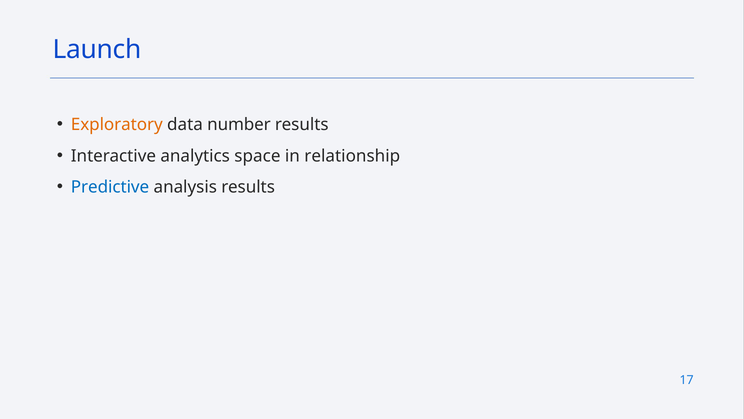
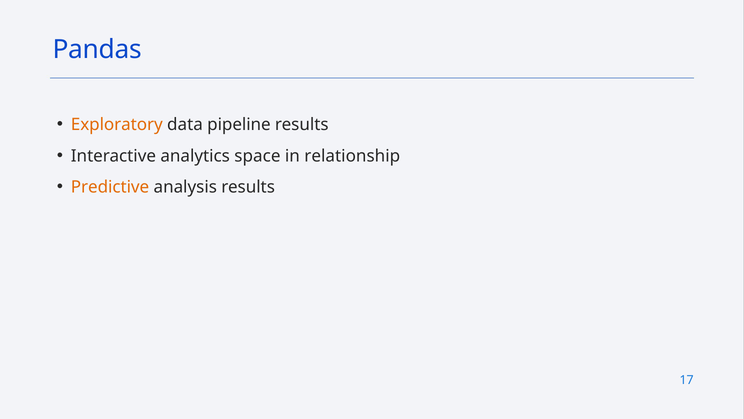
Launch: Launch -> Pandas
number: number -> pipeline
Predictive colour: blue -> orange
